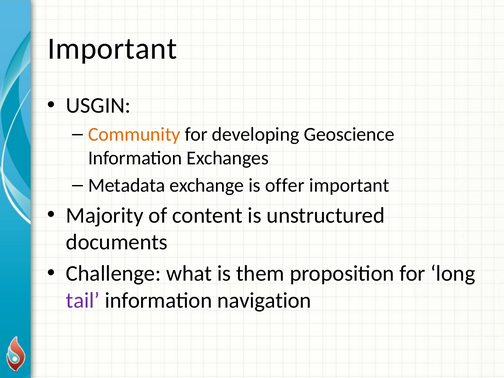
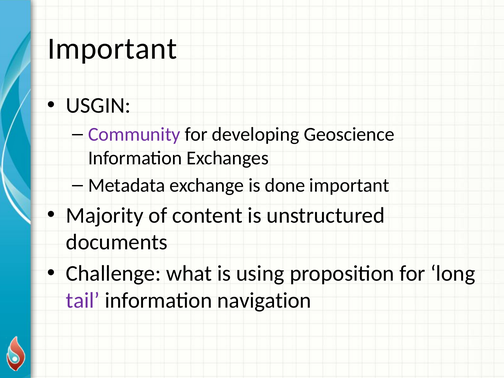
Community colour: orange -> purple
offer: offer -> done
them: them -> using
